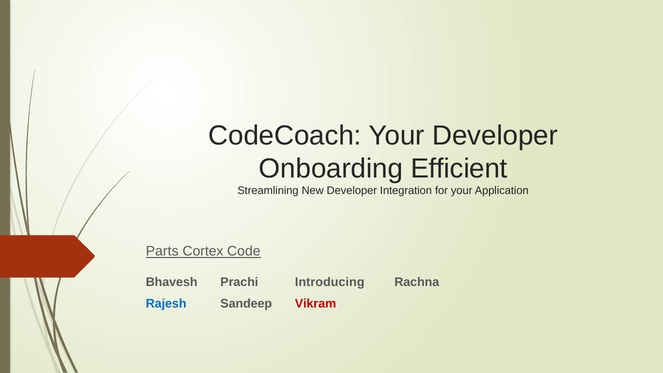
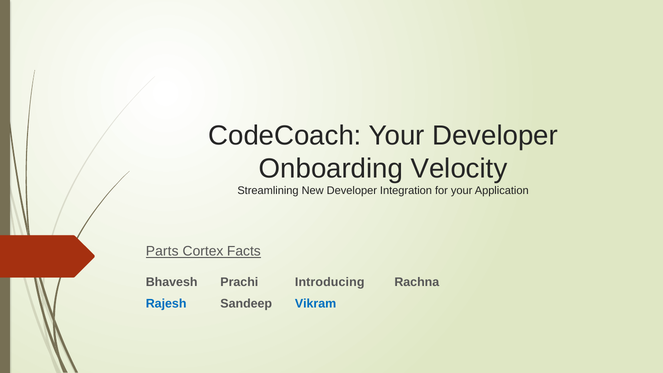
Efficient: Efficient -> Velocity
Code: Code -> Facts
Vikram colour: red -> blue
